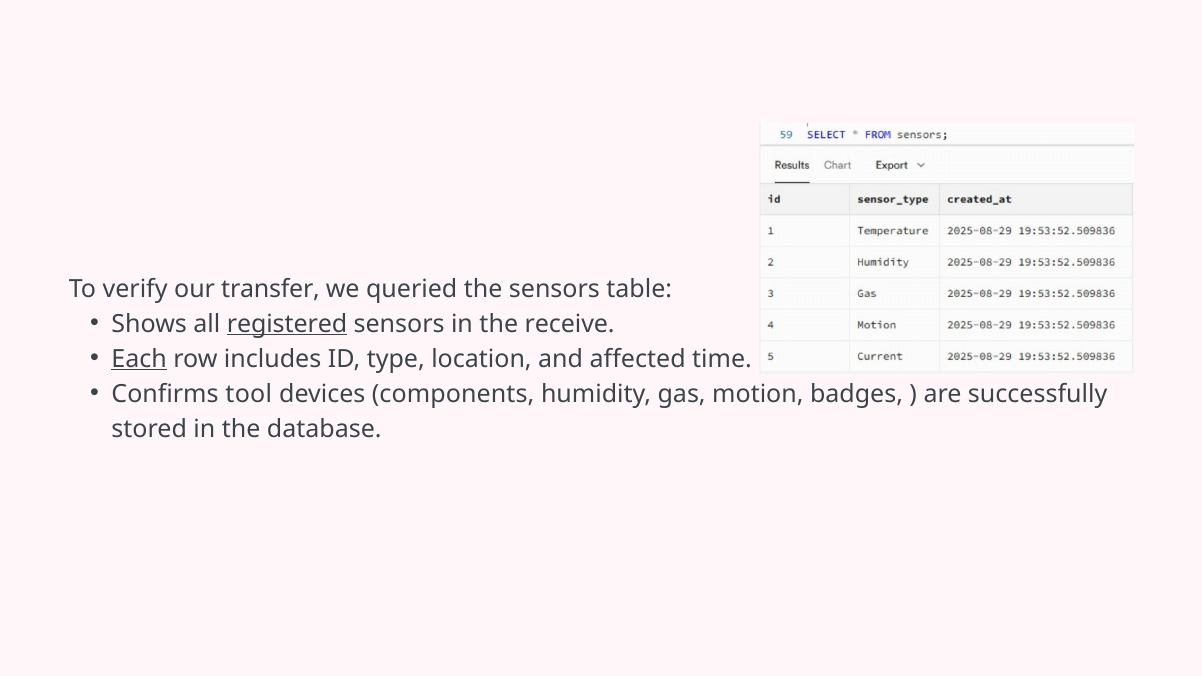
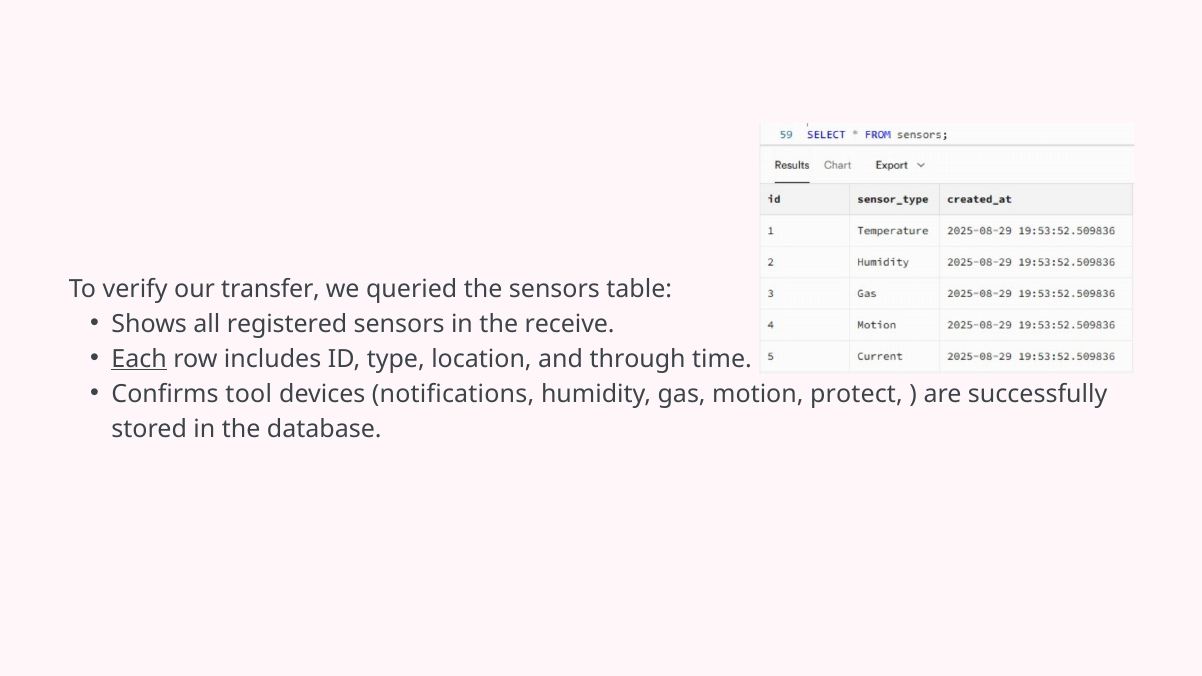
registered underline: present -> none
affected: affected -> through
components: components -> notifications
badges: badges -> protect
